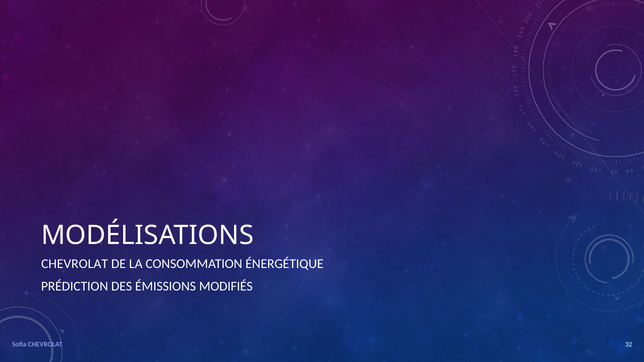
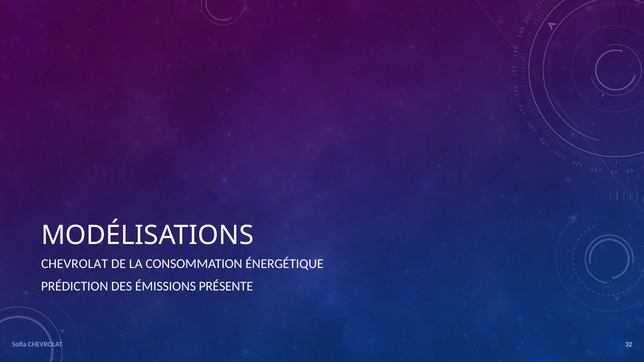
MODIFIÉS: MODIFIÉS -> PRÉSENTE
